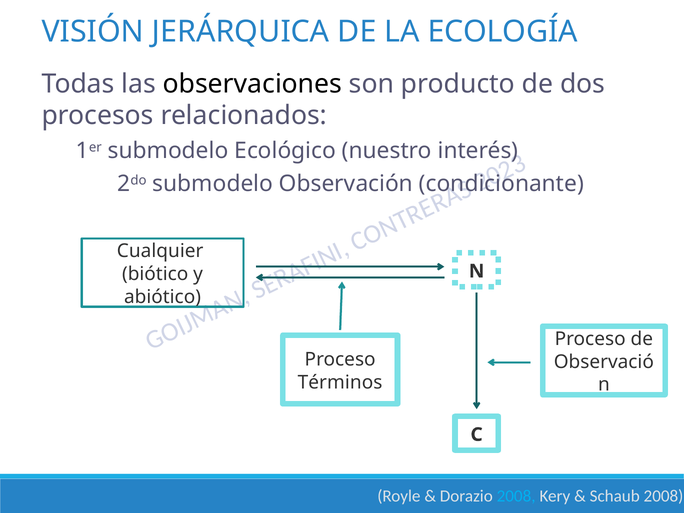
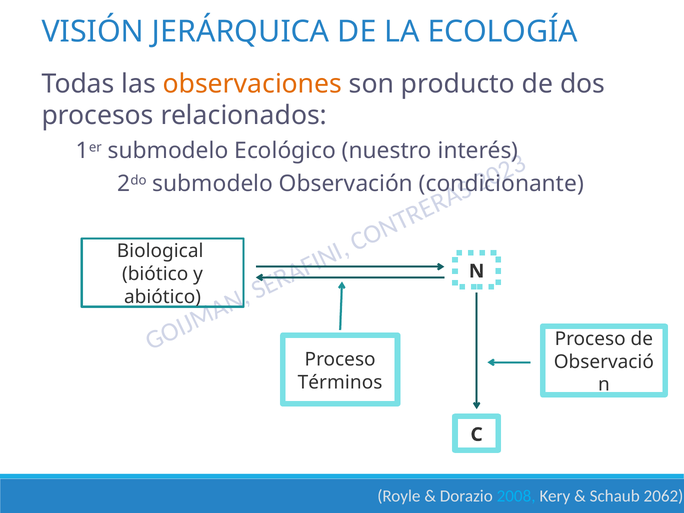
observaciones colour: black -> orange
Cualquier: Cualquier -> Biological
Schaub 2008: 2008 -> 2062
